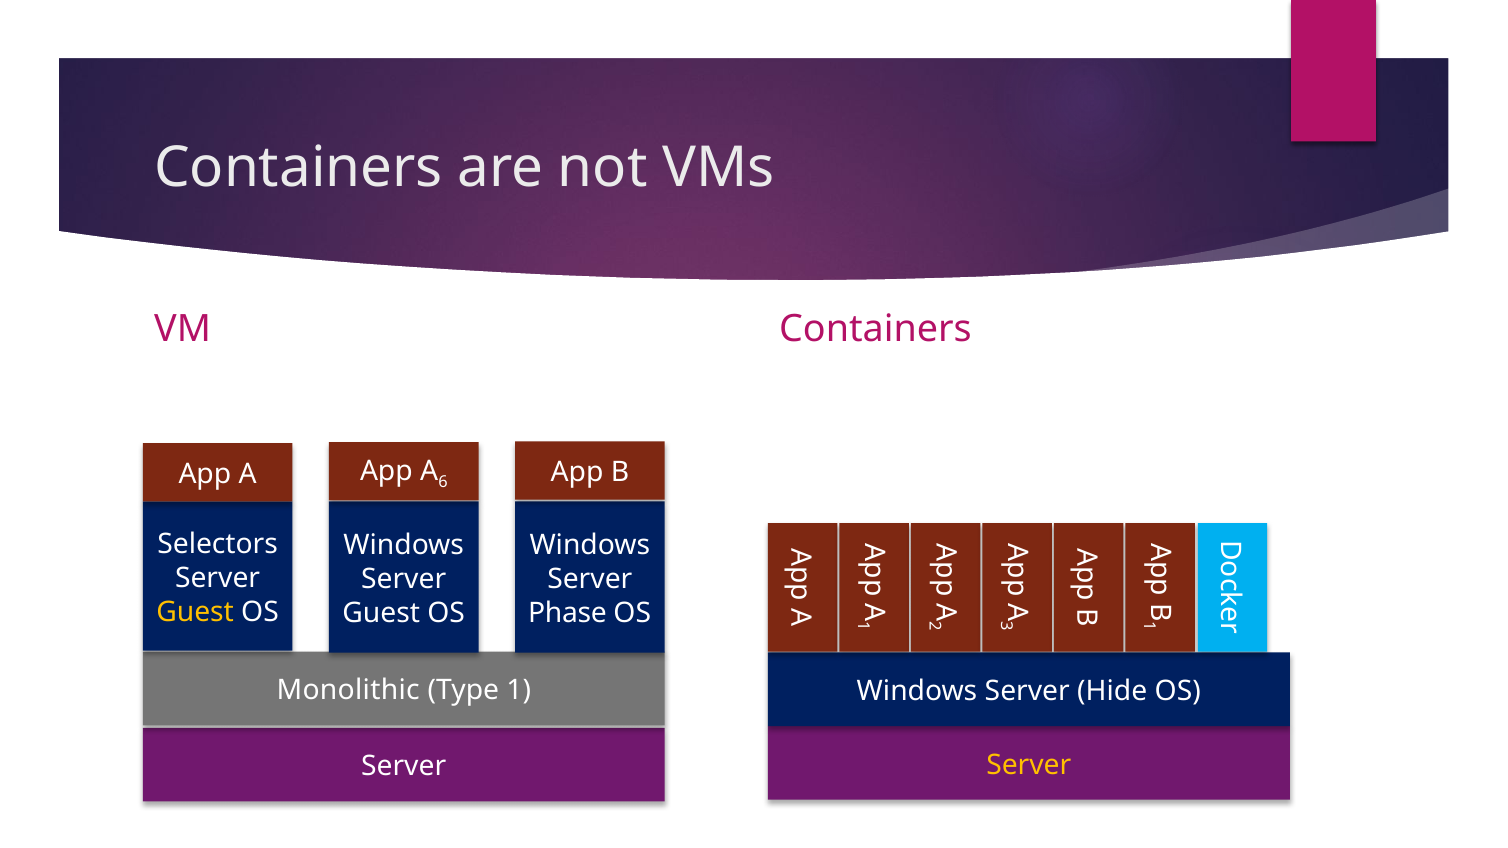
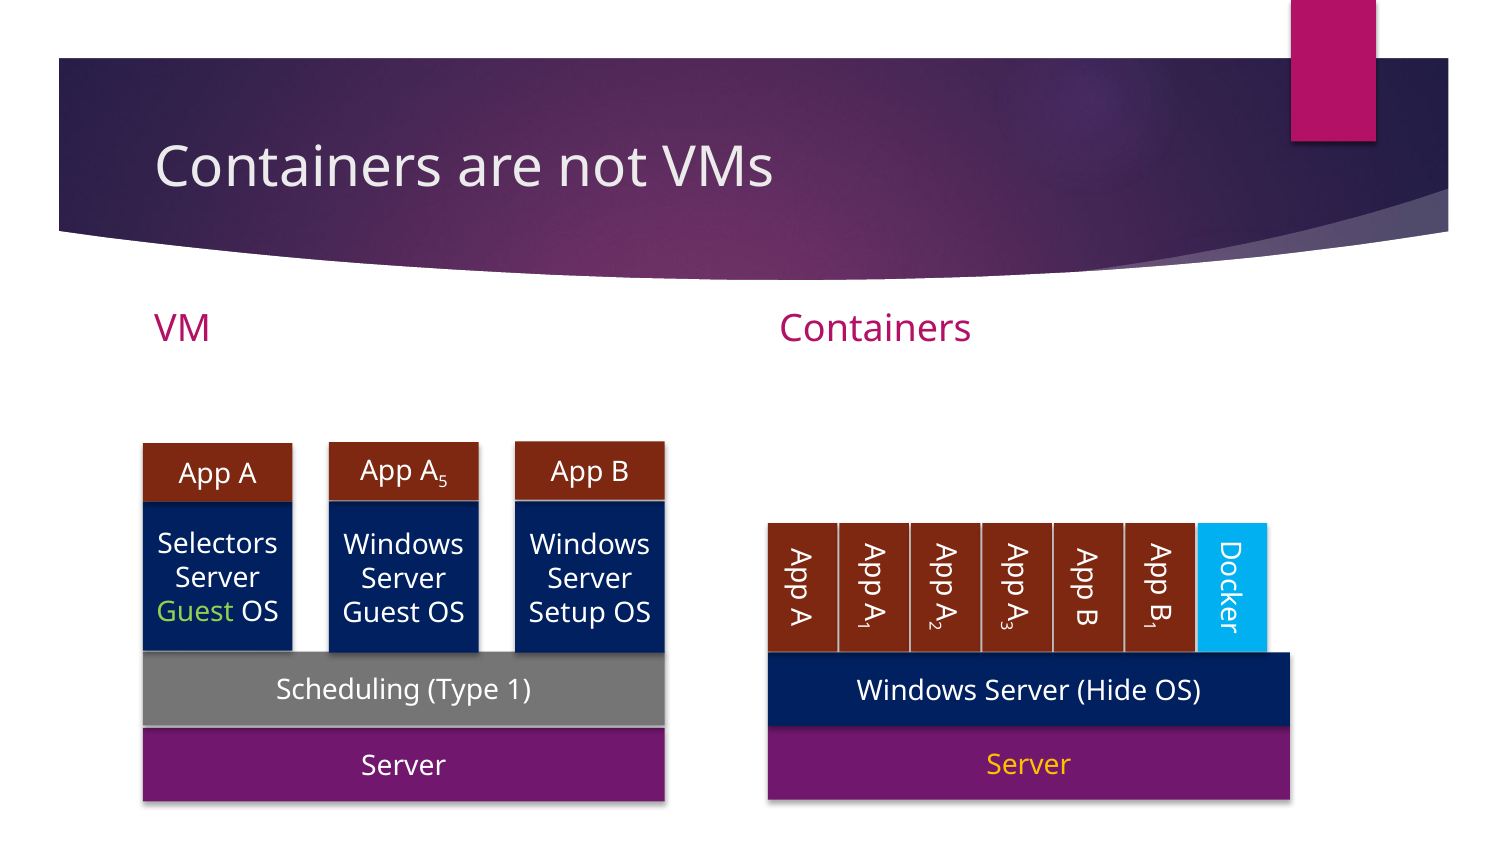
6: 6 -> 5
Guest at (195, 612) colour: yellow -> light green
Phase: Phase -> Setup
Monolithic: Monolithic -> Scheduling
